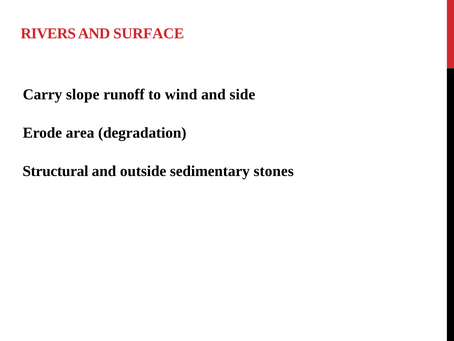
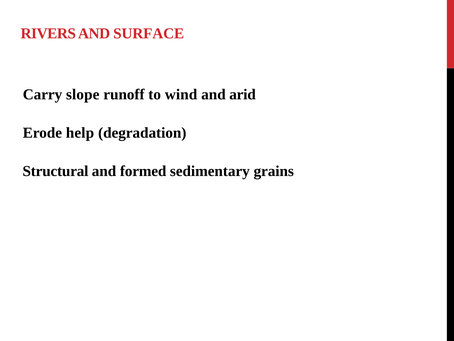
side: side -> arid
area: area -> help
outside: outside -> formed
stones: stones -> grains
